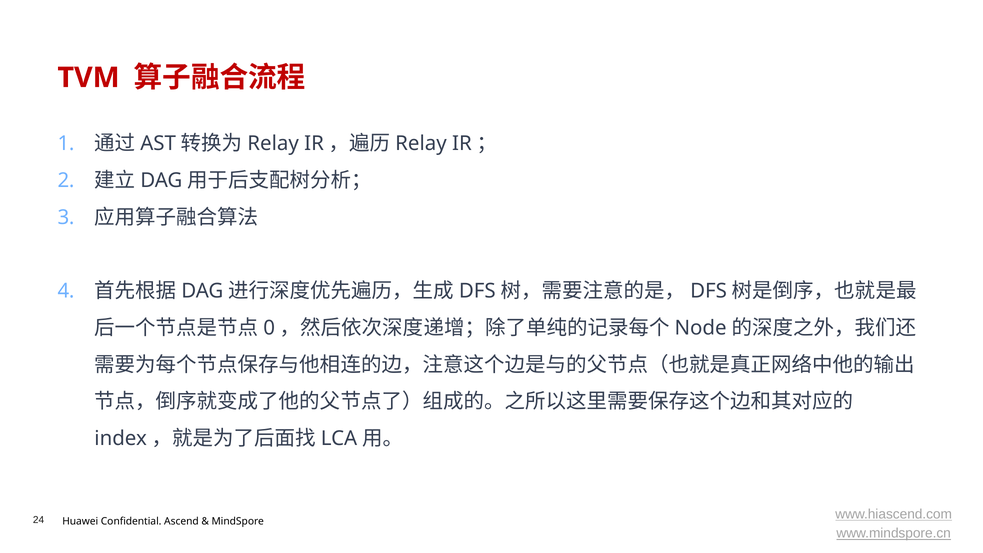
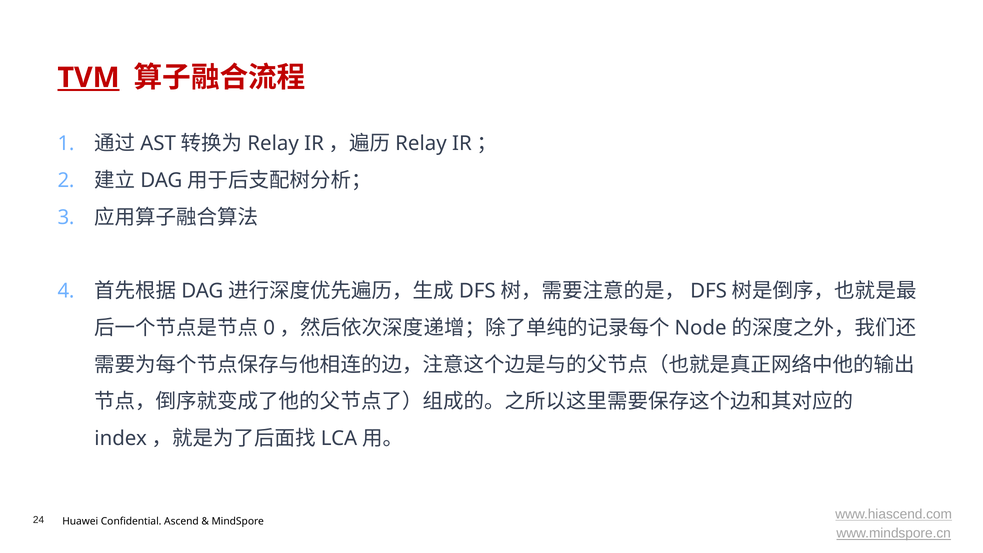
TVM underline: none -> present
